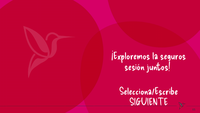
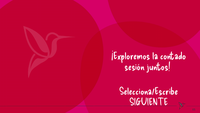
seguros: seguros -> contado
